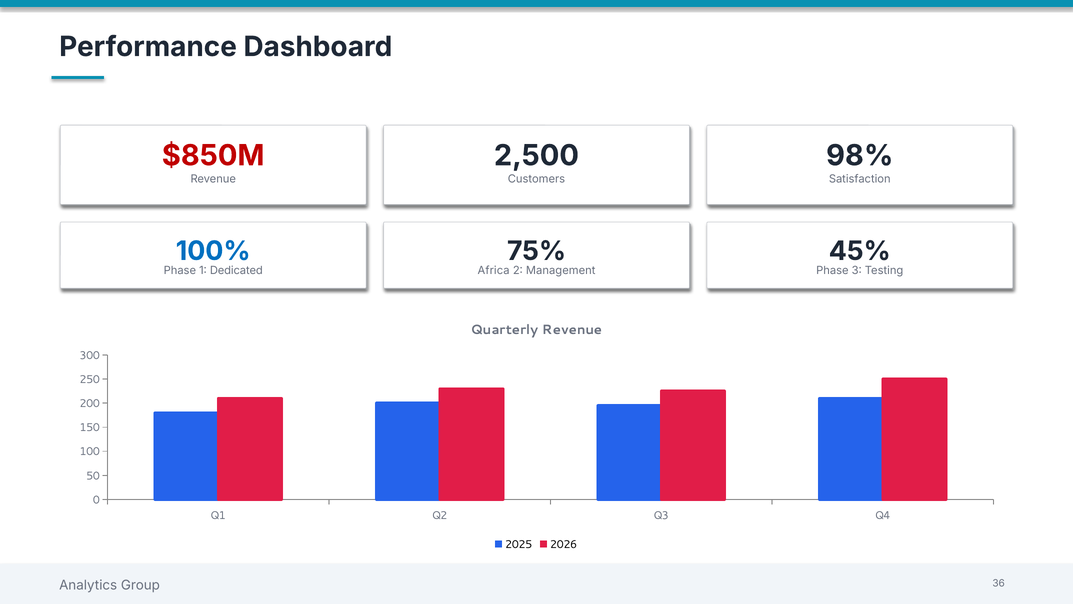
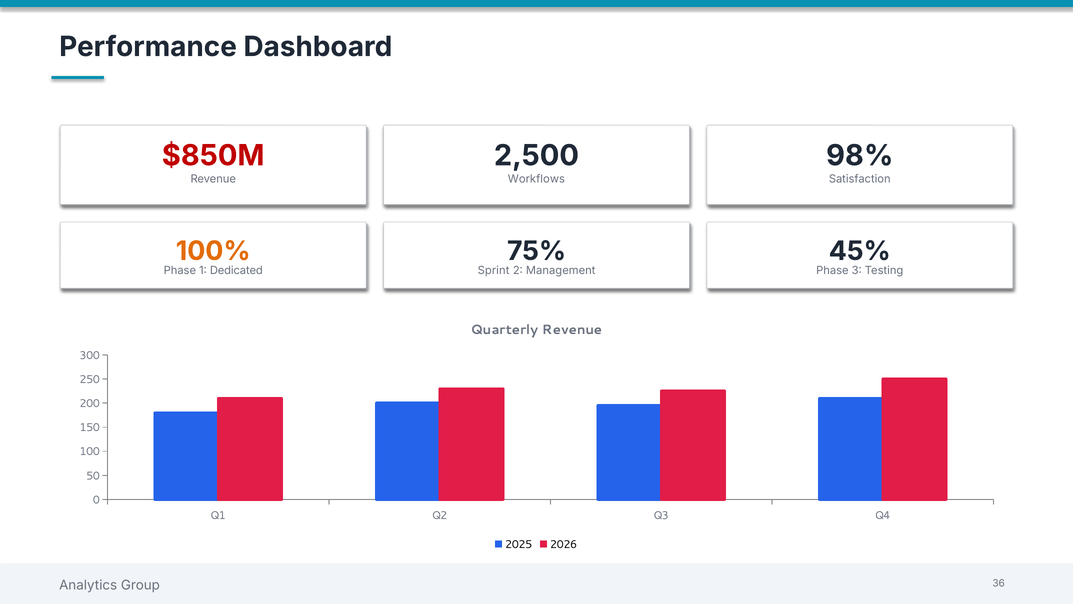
Customers: Customers -> Workflows
100% colour: blue -> orange
Africa: Africa -> Sprint
